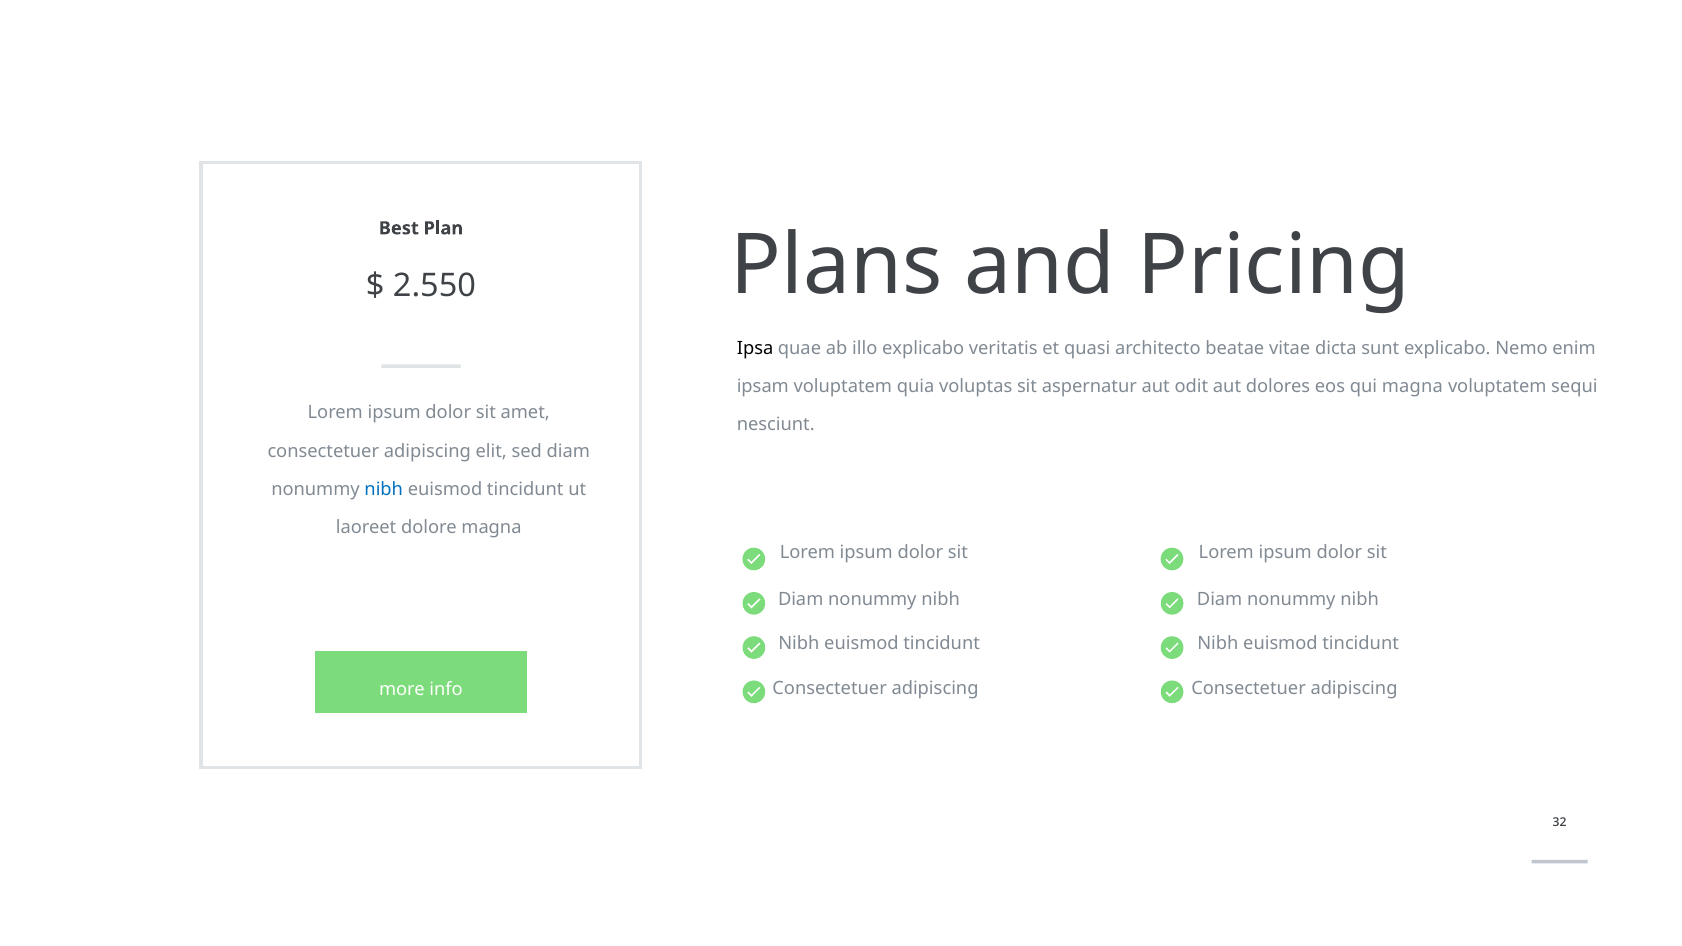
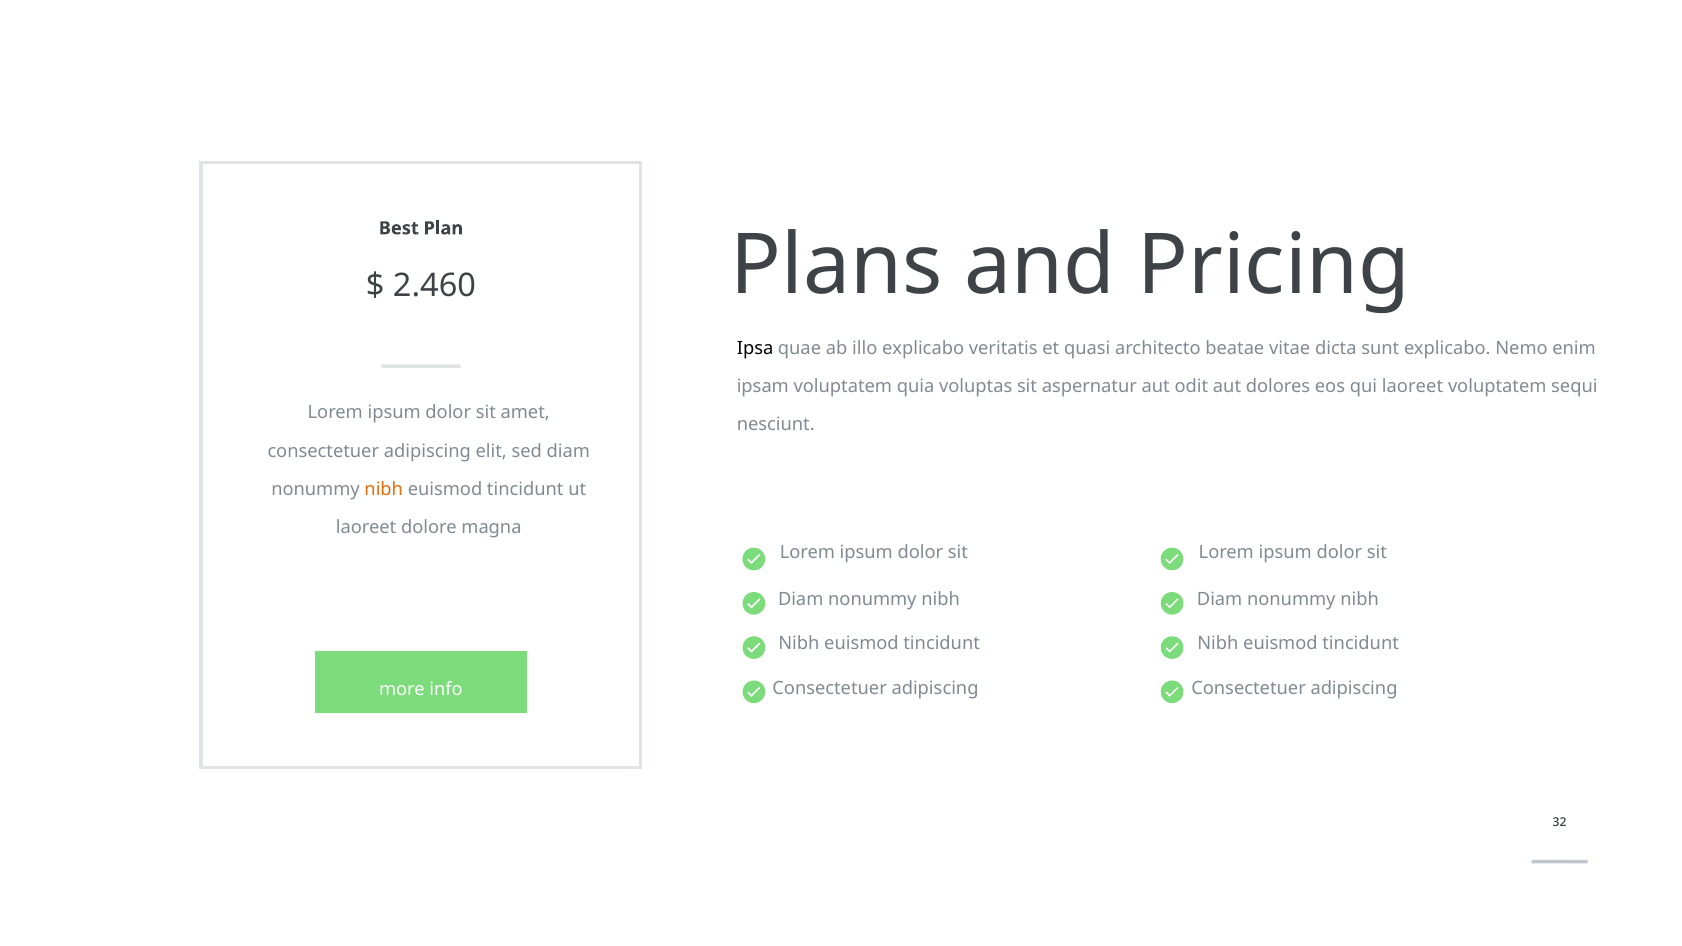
2.550: 2.550 -> 2.460
qui magna: magna -> laoreet
nibh at (384, 489) colour: blue -> orange
